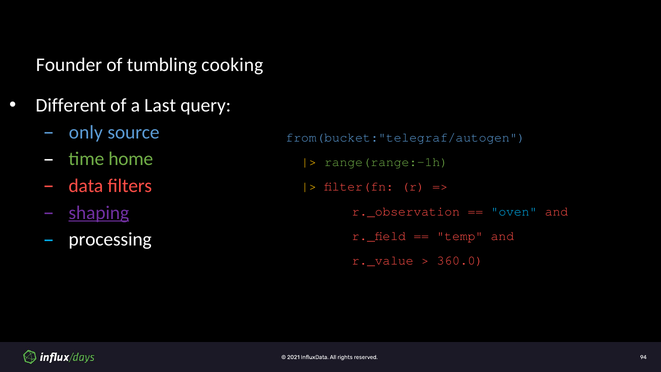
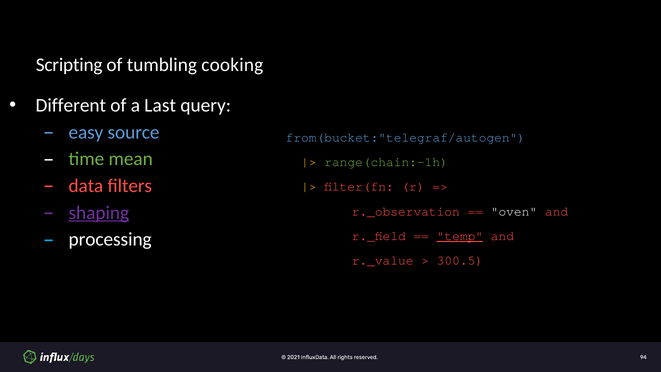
Founder: Founder -> Scripting
only: only -> easy
home: home -> mean
range(range:-1h: range(range:-1h -> range(chain:-1h
oven colour: light blue -> white
temp underline: none -> present
360.0: 360.0 -> 300.5
